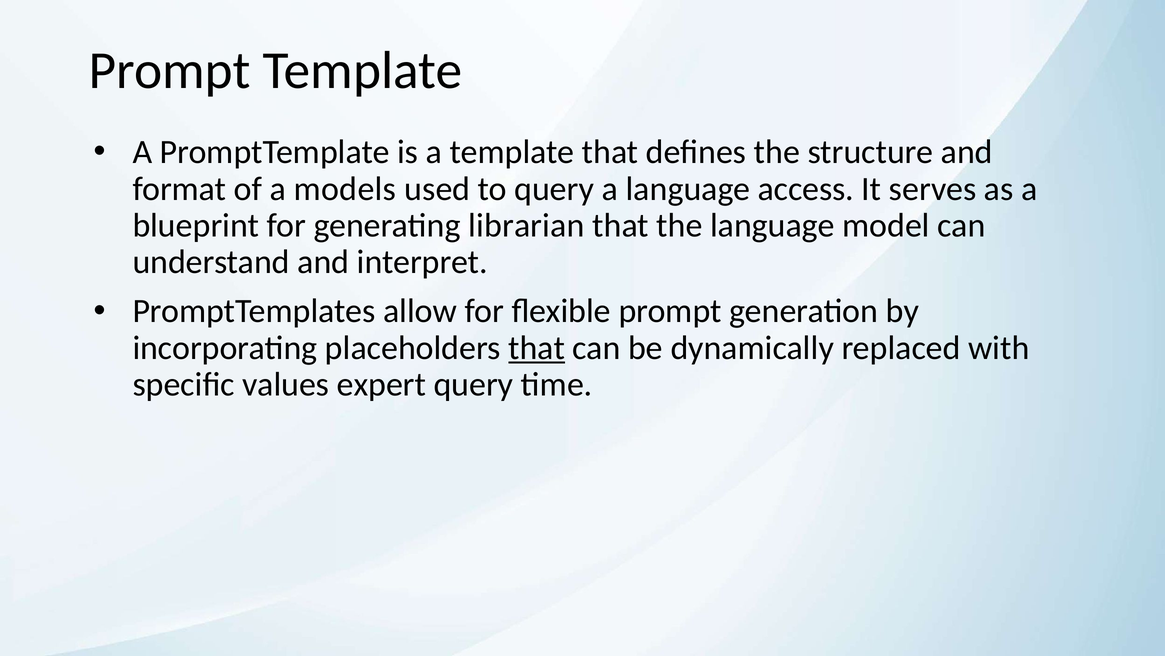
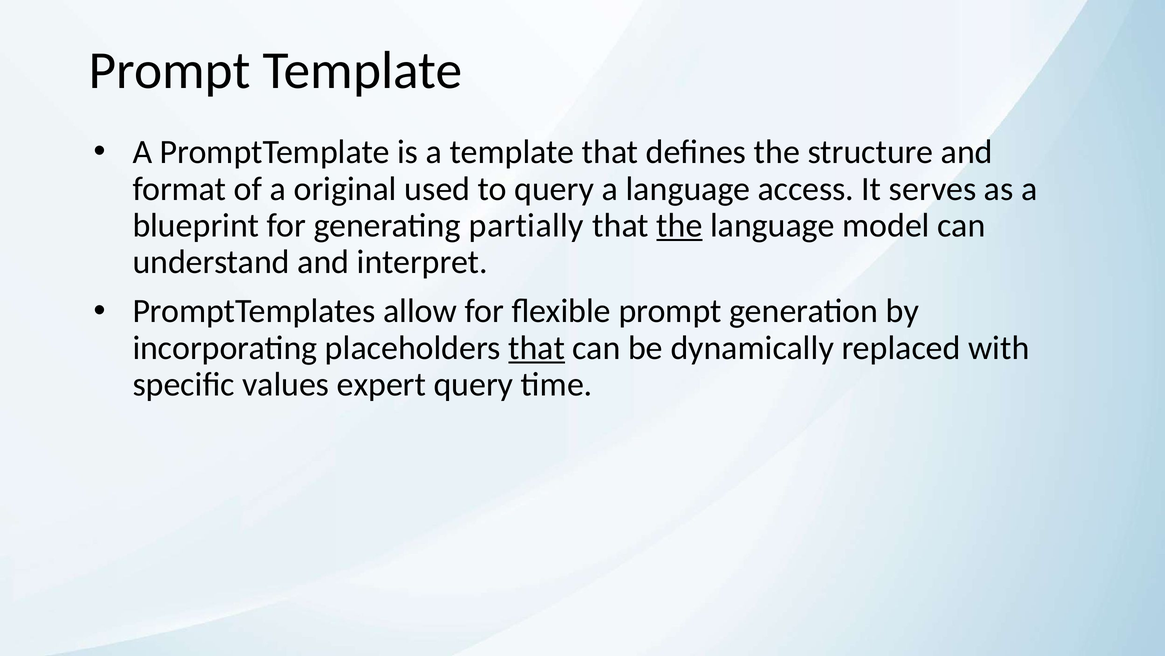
models: models -> original
librarian: librarian -> partially
the at (679, 225) underline: none -> present
